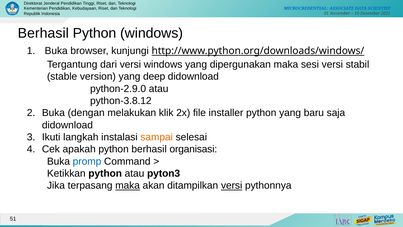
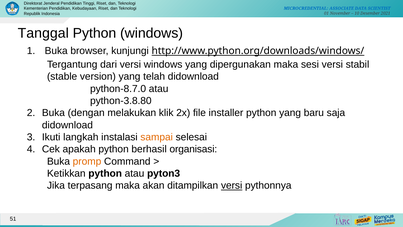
Berhasil at (43, 33): Berhasil -> Tanggal
deep: deep -> telah
python-2.9.0: python-2.9.0 -> python-8.7.0
python-3.8.12: python-3.8.12 -> python-3.8.80
promp colour: blue -> orange
maka at (128, 185) underline: present -> none
